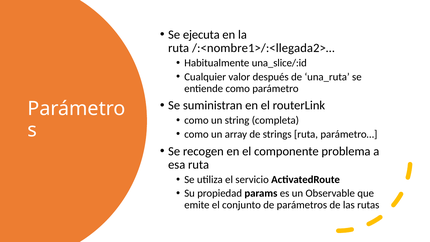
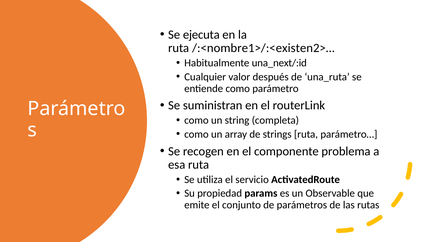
/:<nombre1>/:<llegada2>…: /:<nombre1>/:<llegada2>… -> /:<nombre1>/:<existen2>…
una_slice/:id: una_slice/:id -> una_next/:id
